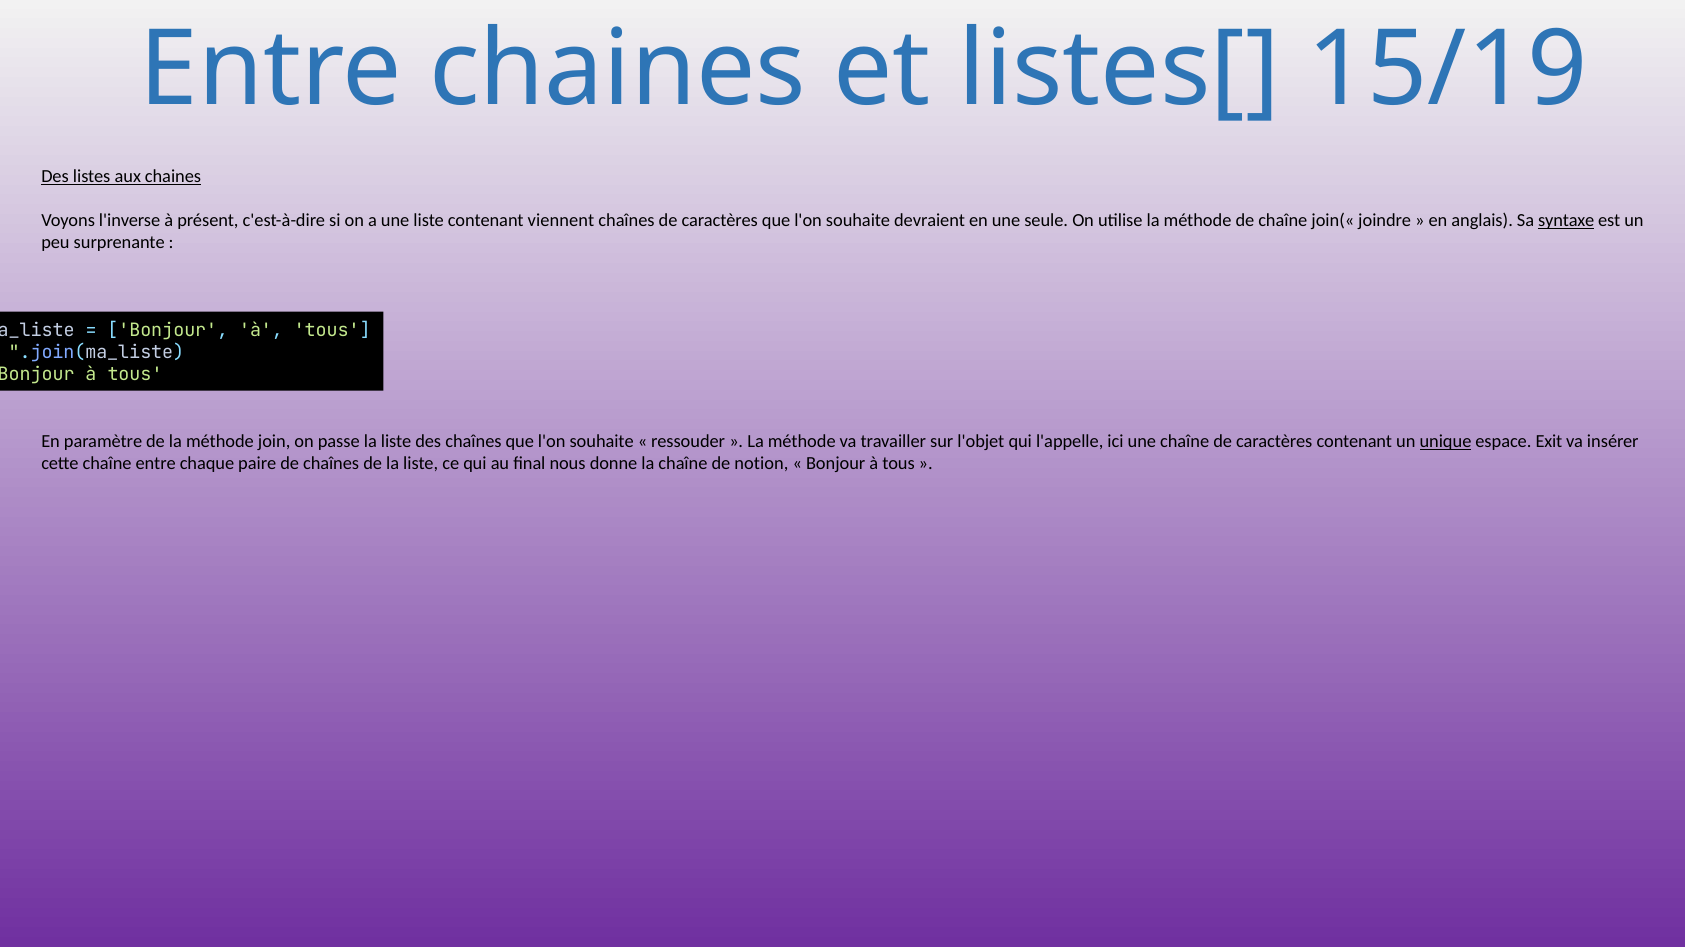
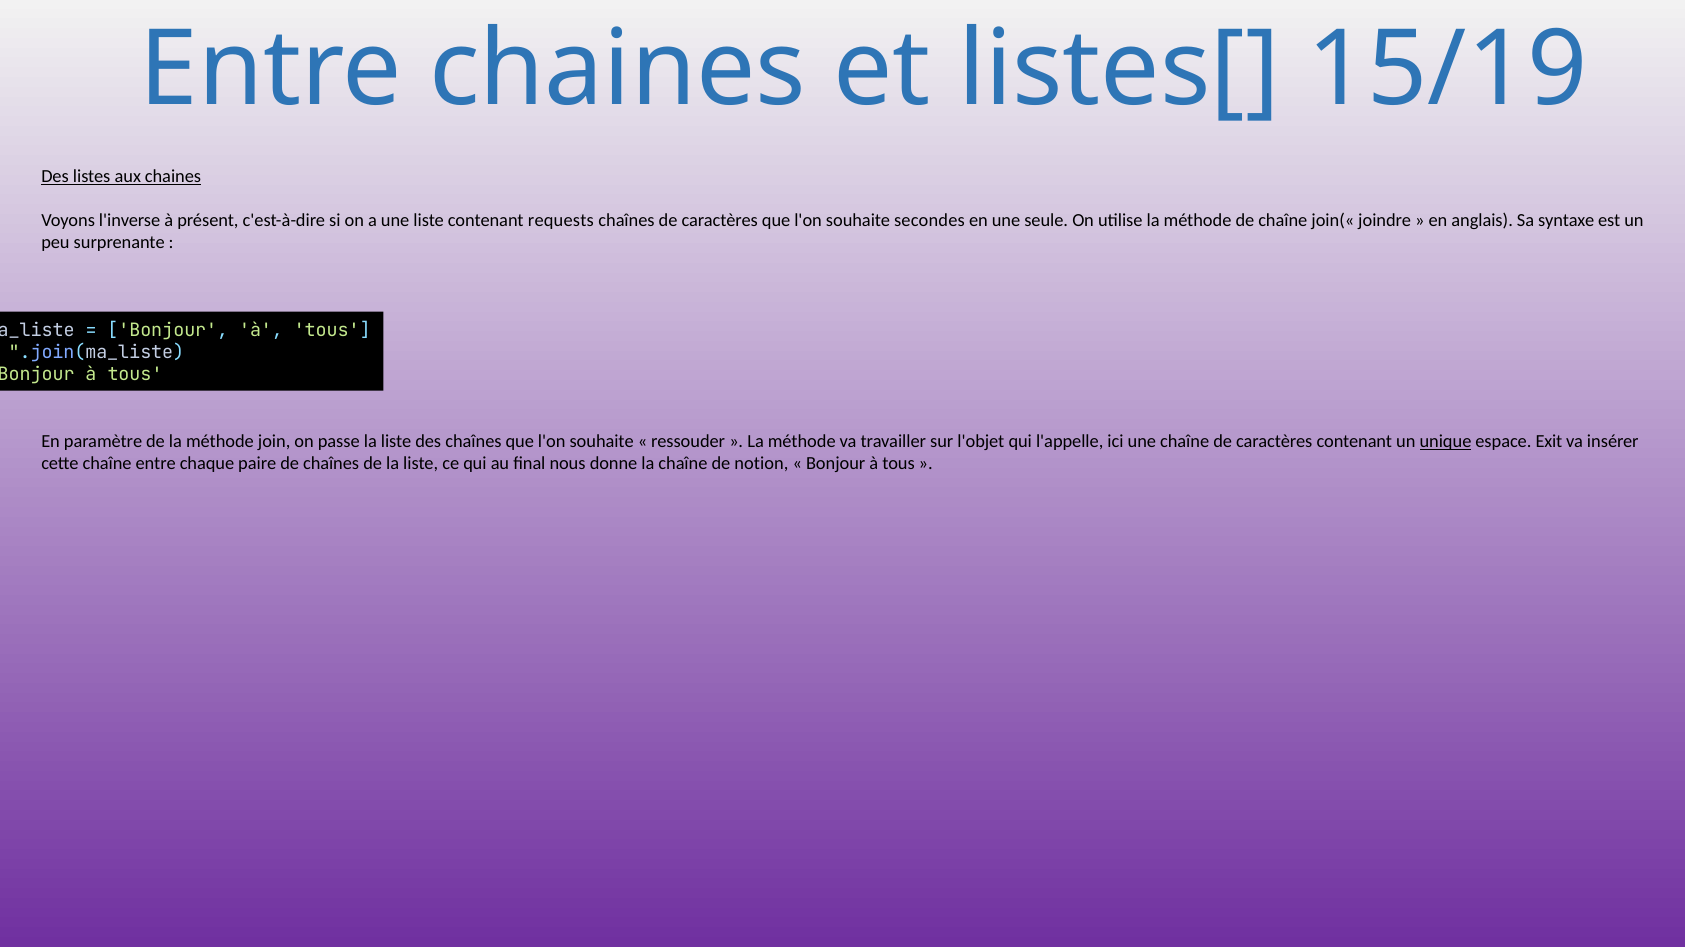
viennent: viennent -> requests
devraient: devraient -> secondes
syntaxe underline: present -> none
